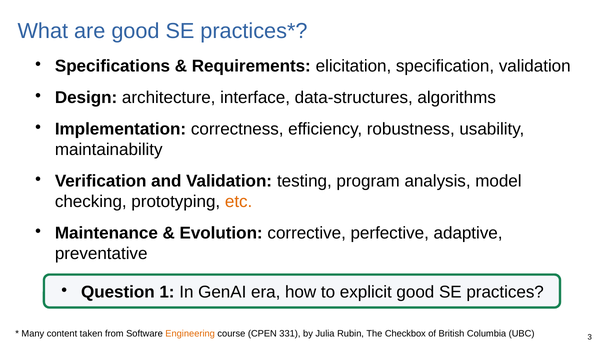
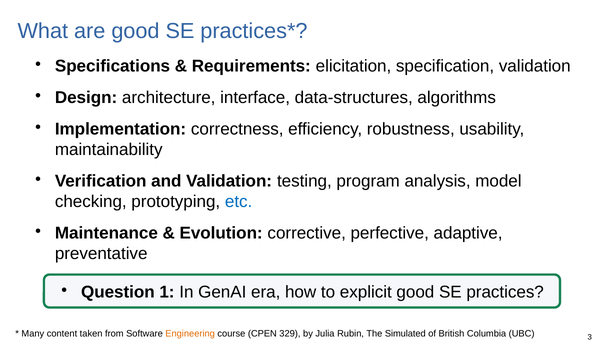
etc colour: orange -> blue
331: 331 -> 329
Checkbox: Checkbox -> Simulated
